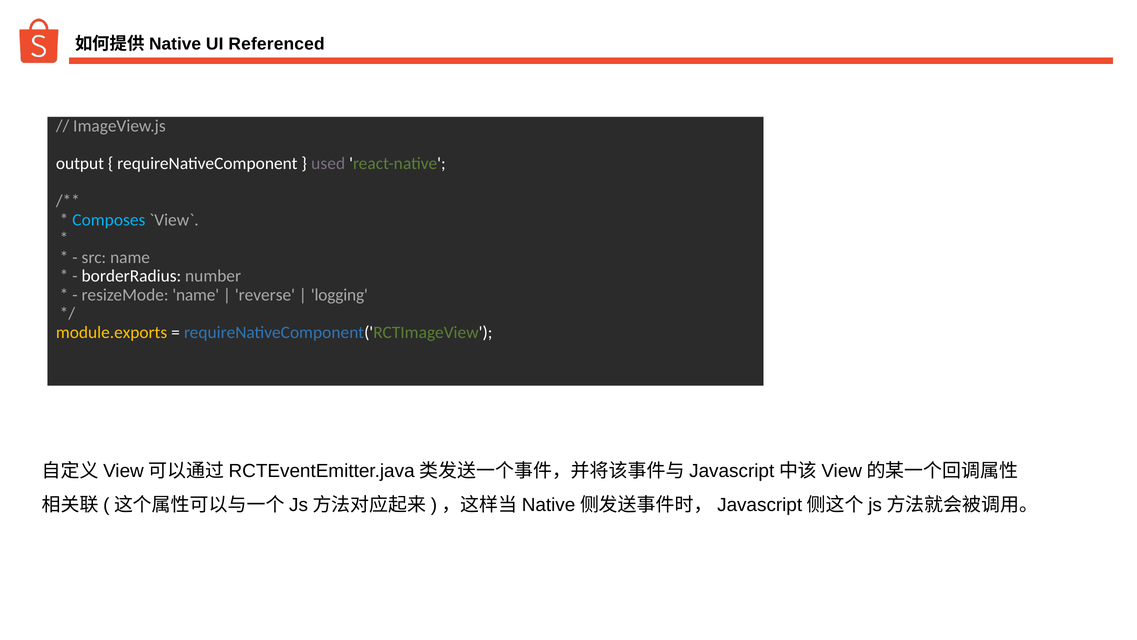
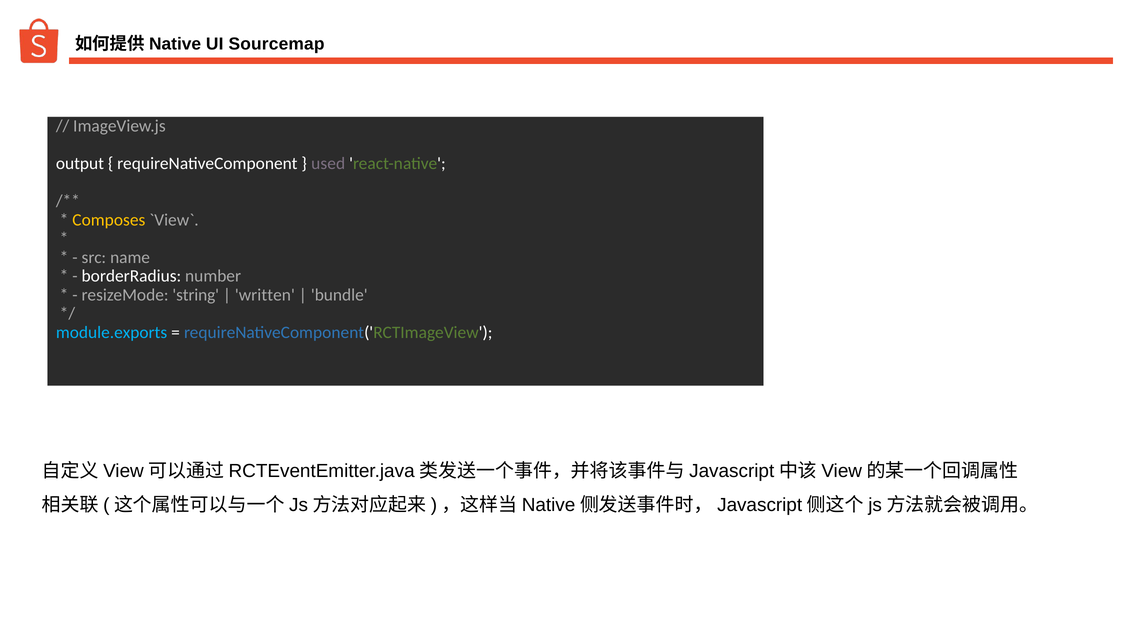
Referenced: Referenced -> Sourcemap
Composes colour: light blue -> yellow
resizeMode name: name -> string
reverse: reverse -> written
logging: logging -> bundle
module.exports colour: yellow -> light blue
